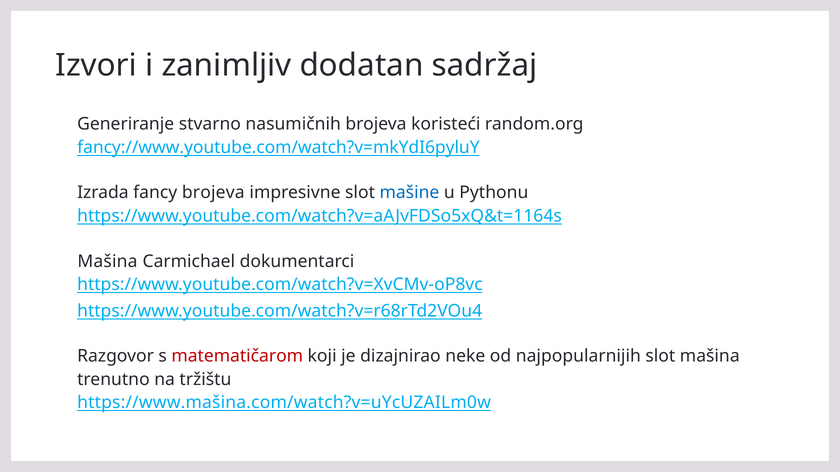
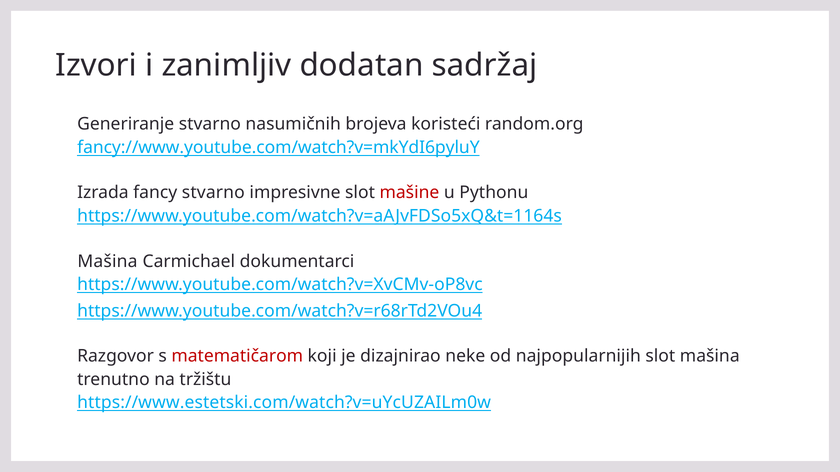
fancy brojeva: brojeva -> stvarno
mašine colour: blue -> red
https://www.mašina.com/watch?v=uYcUZAILm0w: https://www.mašina.com/watch?v=uYcUZAILm0w -> https://www.estetski.com/watch?v=uYcUZAILm0w
